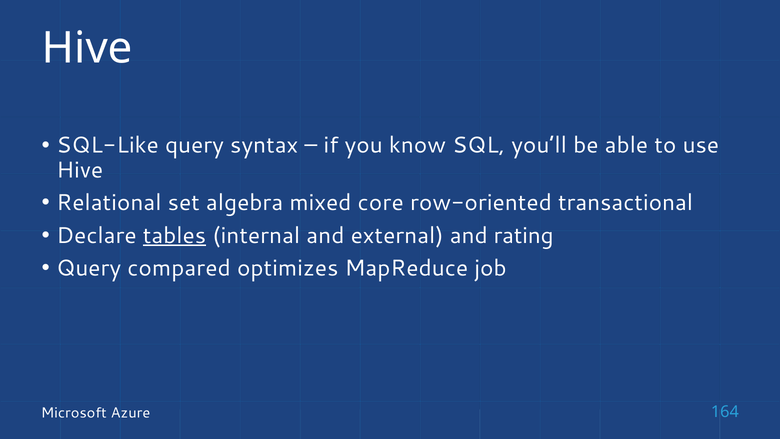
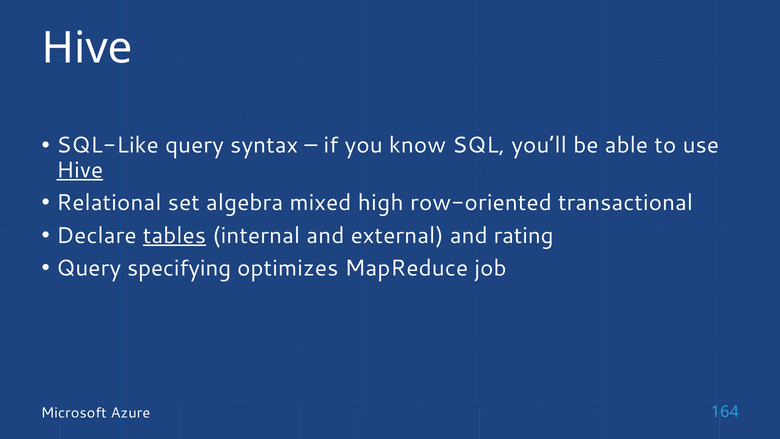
Hive at (80, 170) underline: none -> present
core: core -> high
compared: compared -> specifying
